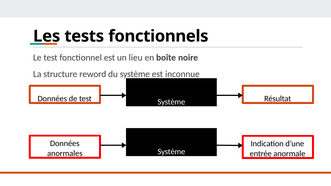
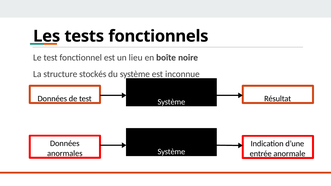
reword: reword -> stockés
